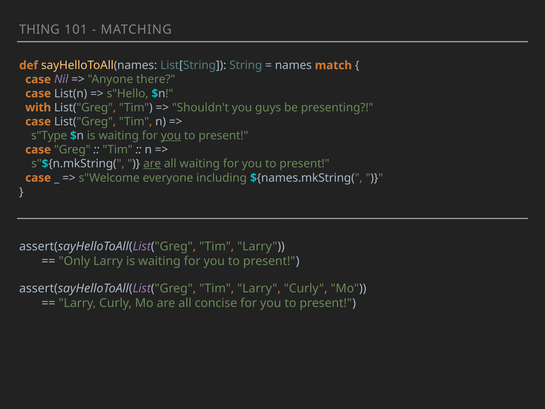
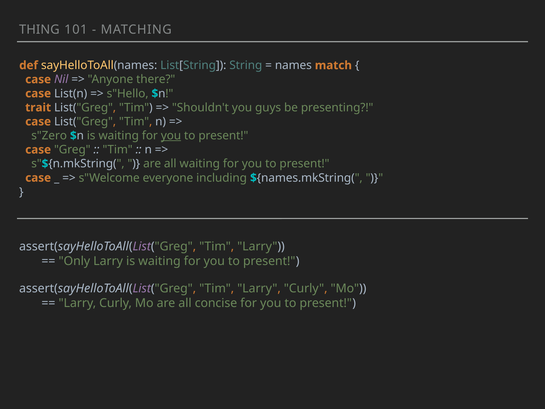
with: with -> trait
s"Type: s"Type -> s"Zero
are at (152, 164) underline: present -> none
